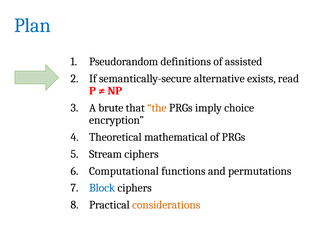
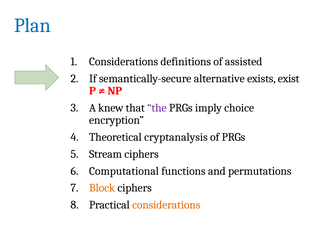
Pseudorandom at (124, 62): Pseudorandom -> Considerations
read: read -> exist
brute: brute -> knew
the colour: orange -> purple
mathematical: mathematical -> cryptanalysis
Block colour: blue -> orange
